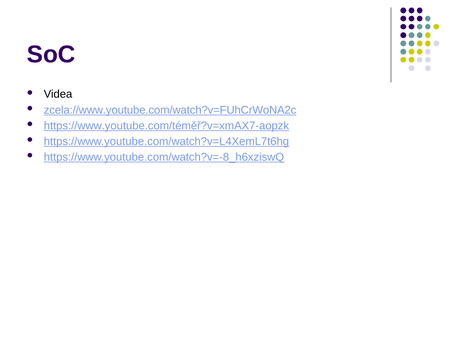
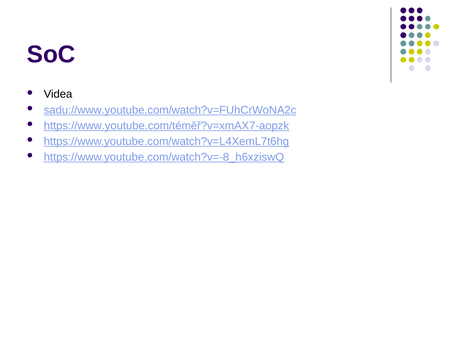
zcela://www.youtube.com/watch?v=FUhCrWoNA2c: zcela://www.youtube.com/watch?v=FUhCrWoNA2c -> sadu://www.youtube.com/watch?v=FUhCrWoNA2c
